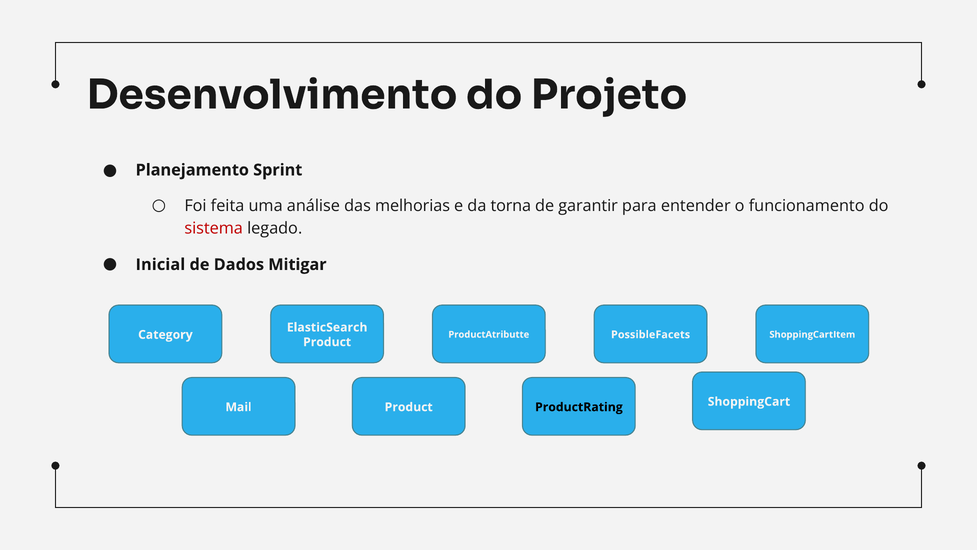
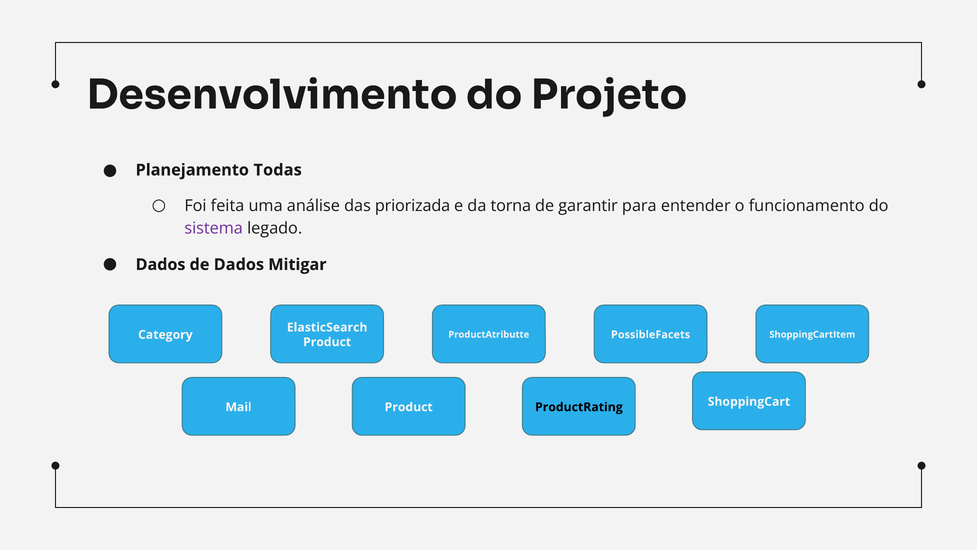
Sprint: Sprint -> Todas
melhorias: melhorias -> priorizada
sistema colour: red -> purple
Inicial at (160, 264): Inicial -> Dados
